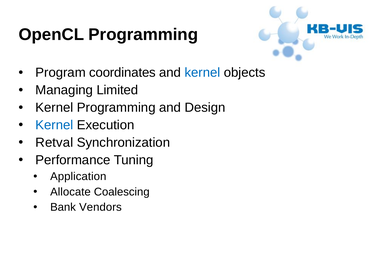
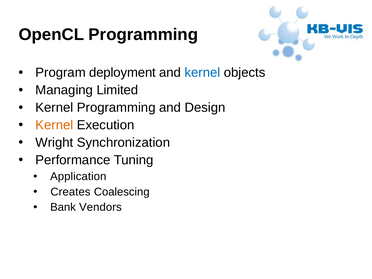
coordinates: coordinates -> deployment
Kernel at (54, 125) colour: blue -> orange
Retval: Retval -> Wright
Allocate: Allocate -> Creates
